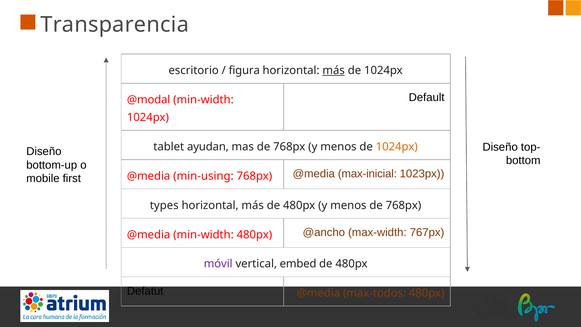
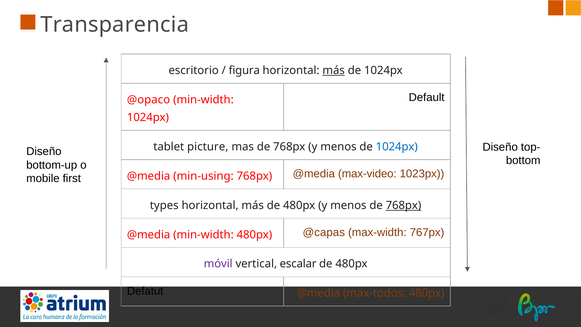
@modal: @modal -> @opaco
ayudan: ayudan -> picture
1024px at (397, 147) colour: orange -> blue
max-inicial: max-inicial -> max-video
768px at (403, 205) underline: none -> present
@ancho: @ancho -> @capas
embed: embed -> escalar
